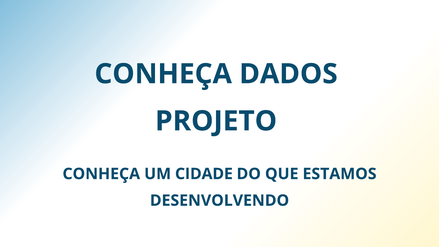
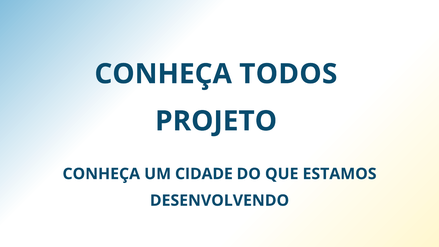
DADOS: DADOS -> TODOS
